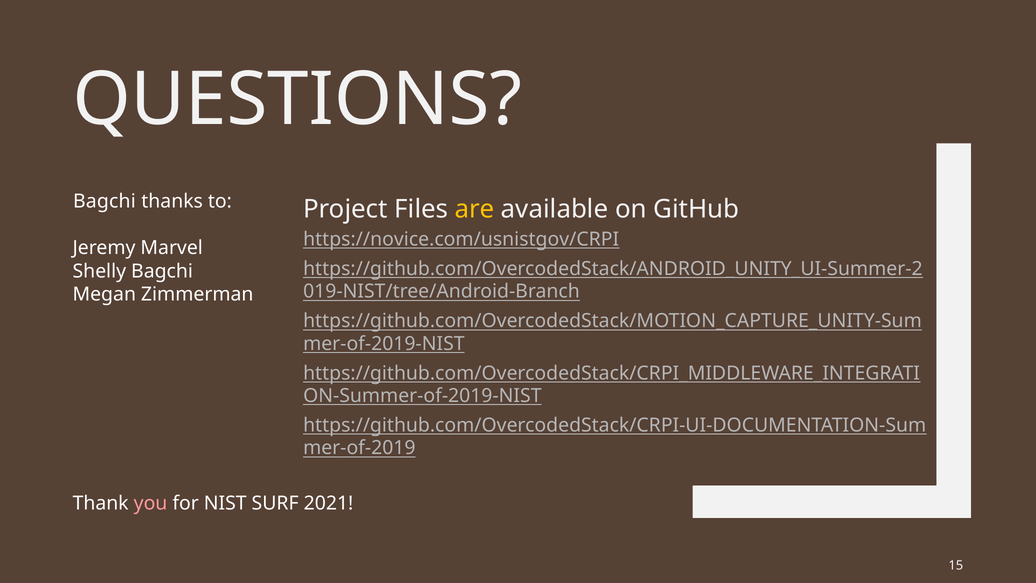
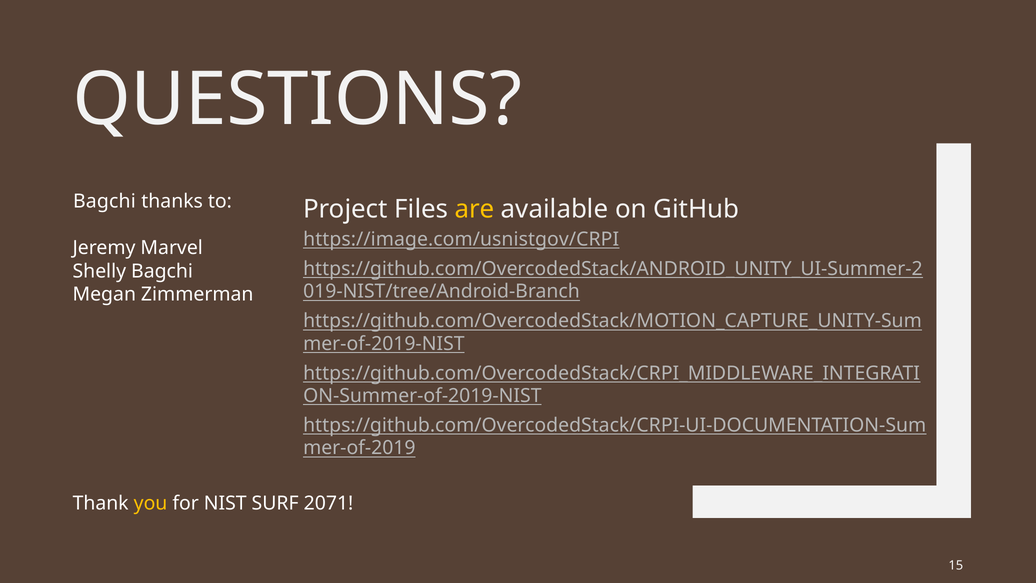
https://novice.com/usnistgov/CRPI: https://novice.com/usnistgov/CRPI -> https://image.com/usnistgov/CRPI
you colour: pink -> yellow
2021: 2021 -> 2071
